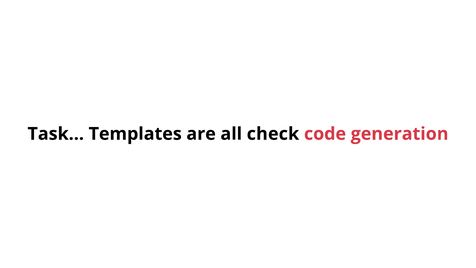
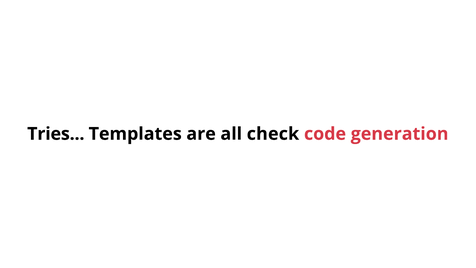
Task: Task -> Tries
